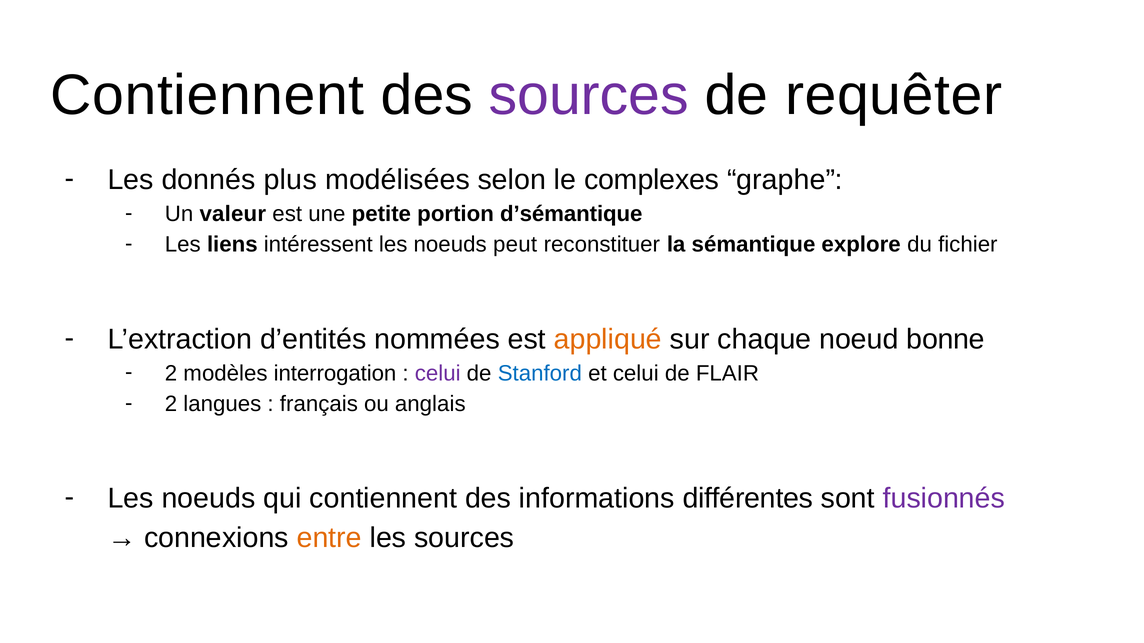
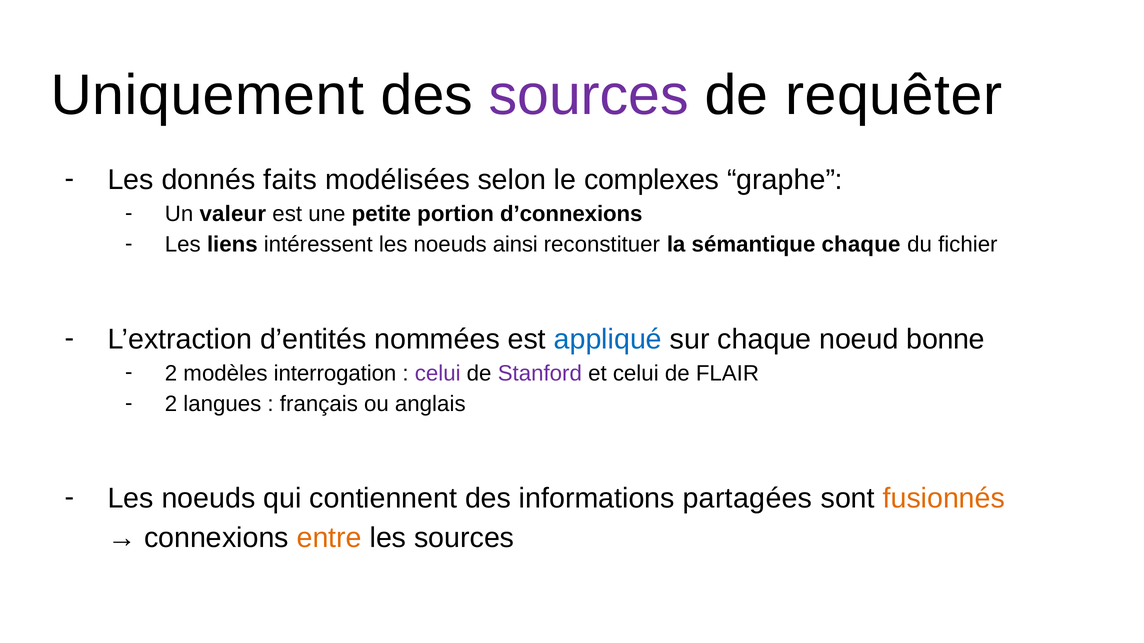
Contiennent at (207, 95): Contiennent -> Uniquement
plus: plus -> faits
d’sémantique: d’sémantique -> d’connexions
peut: peut -> ainsi
sémantique explore: explore -> chaque
appliqué colour: orange -> blue
Stanford colour: blue -> purple
différentes: différentes -> partagées
fusionnés colour: purple -> orange
